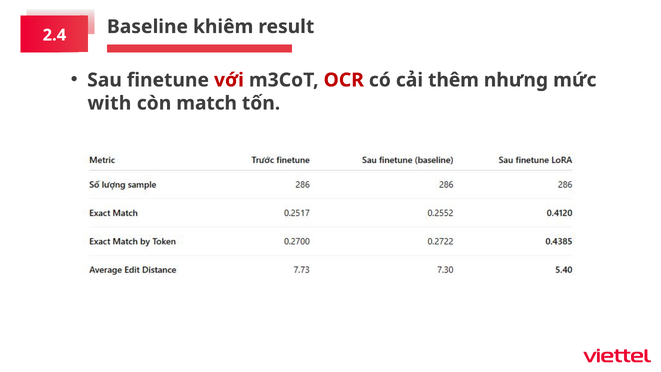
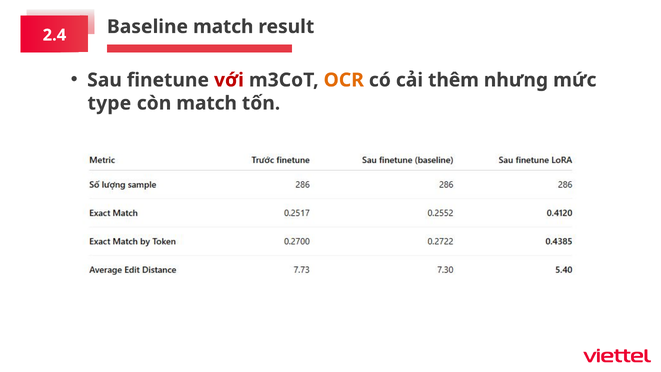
Baseline khiêm: khiêm -> match
OCR colour: red -> orange
with: with -> type
